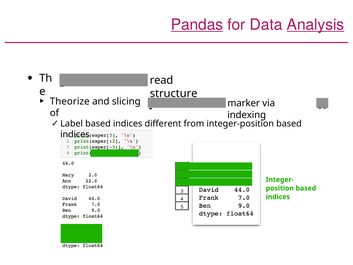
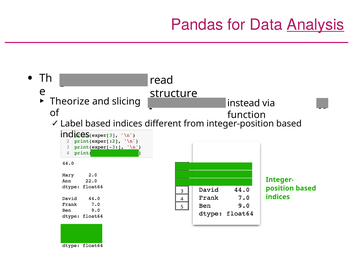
Pandas underline: present -> none
marker: marker -> instead
indexing: indexing -> function
